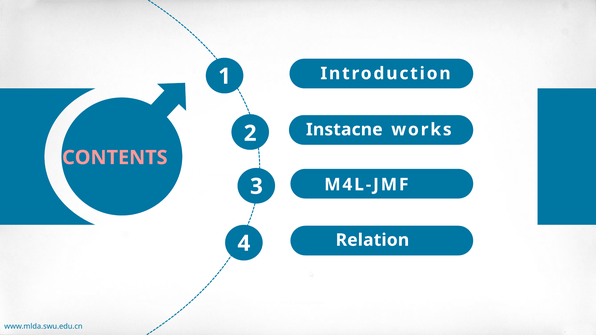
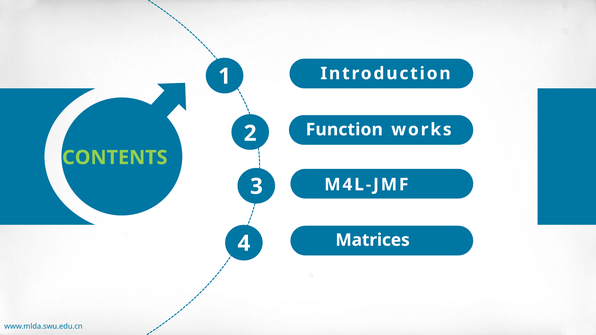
Instacne: Instacne -> Function
CONTENTS colour: pink -> light green
Relation: Relation -> Matrices
